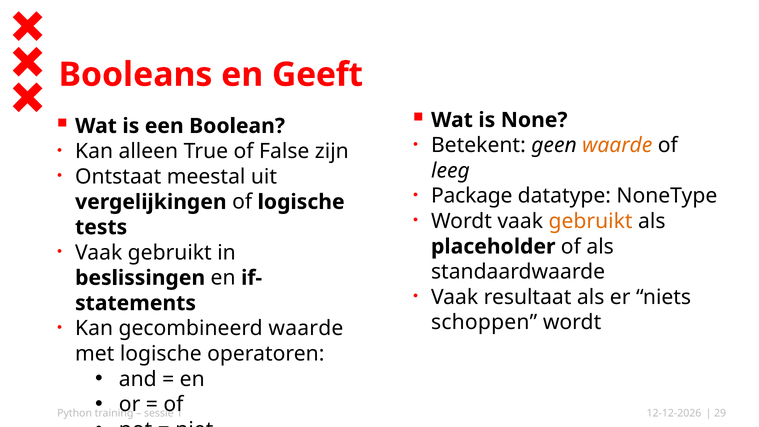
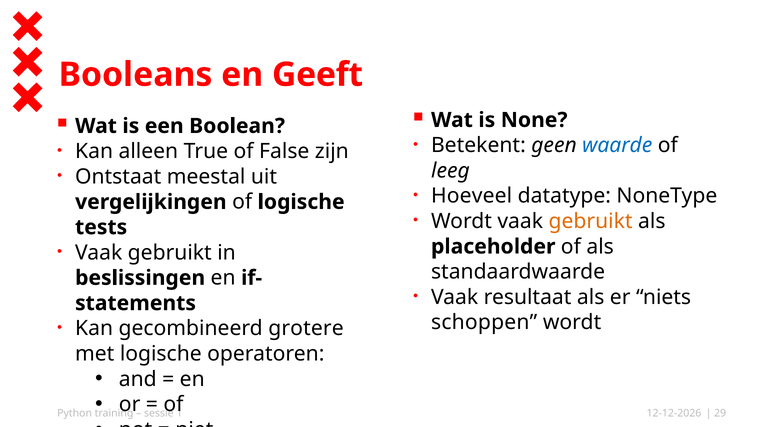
waarde at (617, 145) colour: orange -> blue
Package: Package -> Hoeveel
gecombineerd waarde: waarde -> grotere
